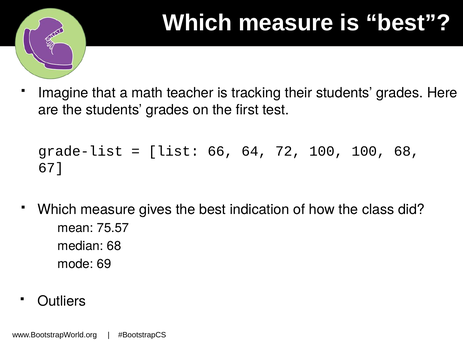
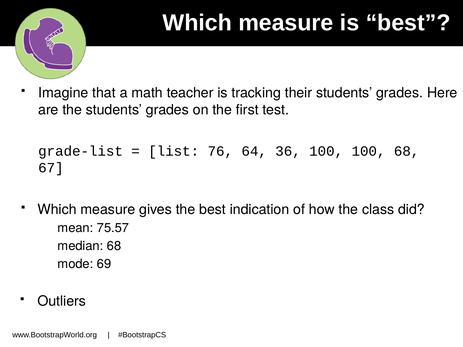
66: 66 -> 76
72: 72 -> 36
